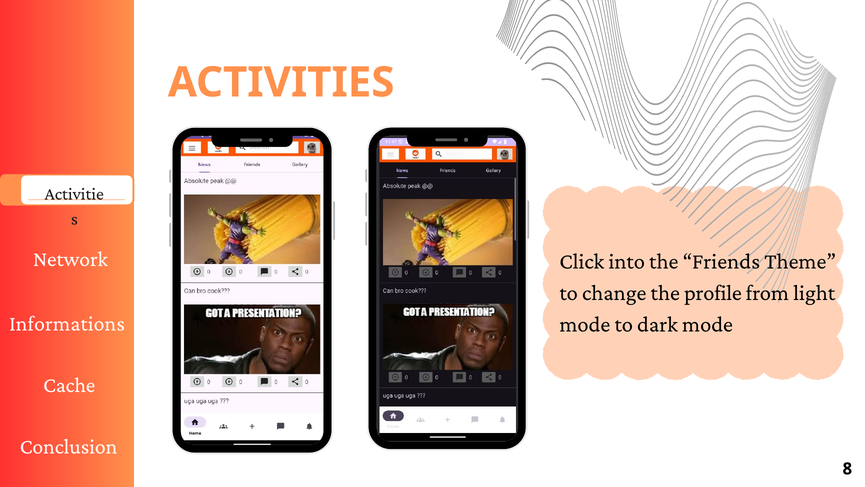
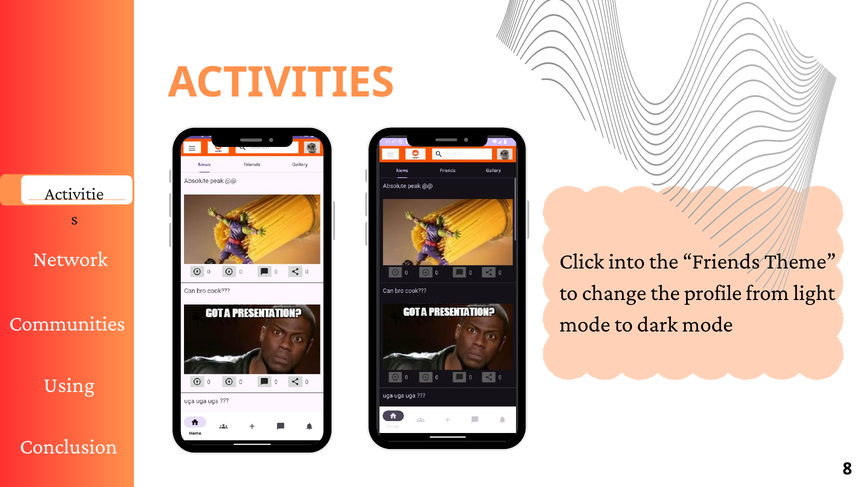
Informations: Informations -> Communities
Cache: Cache -> Using
